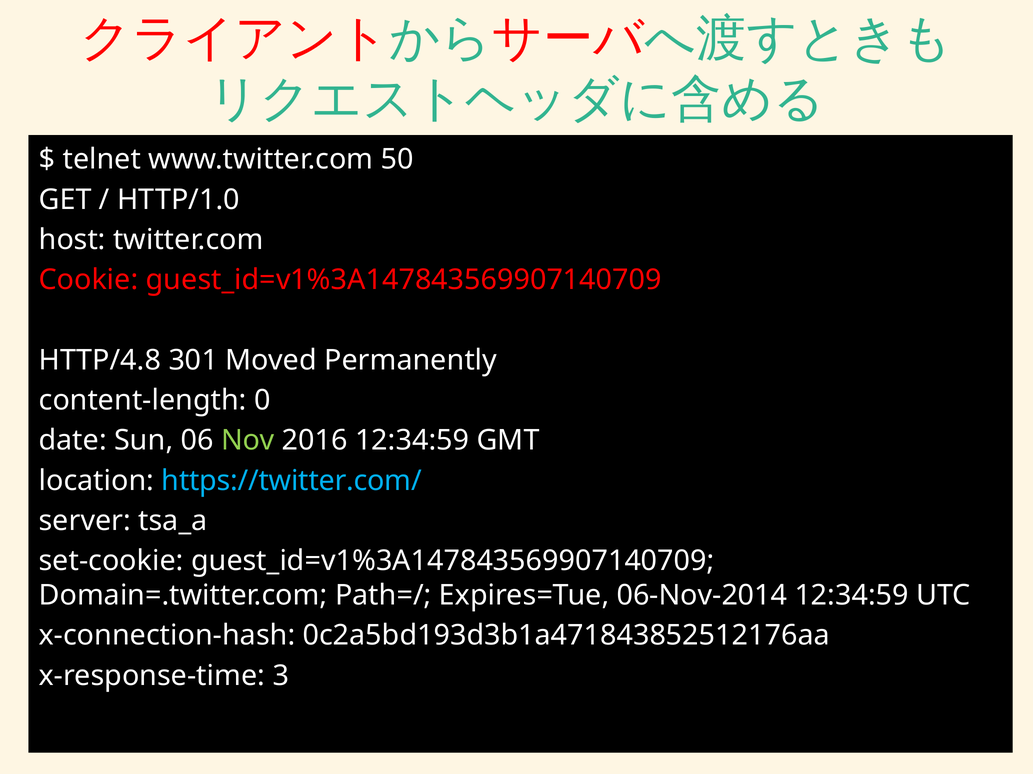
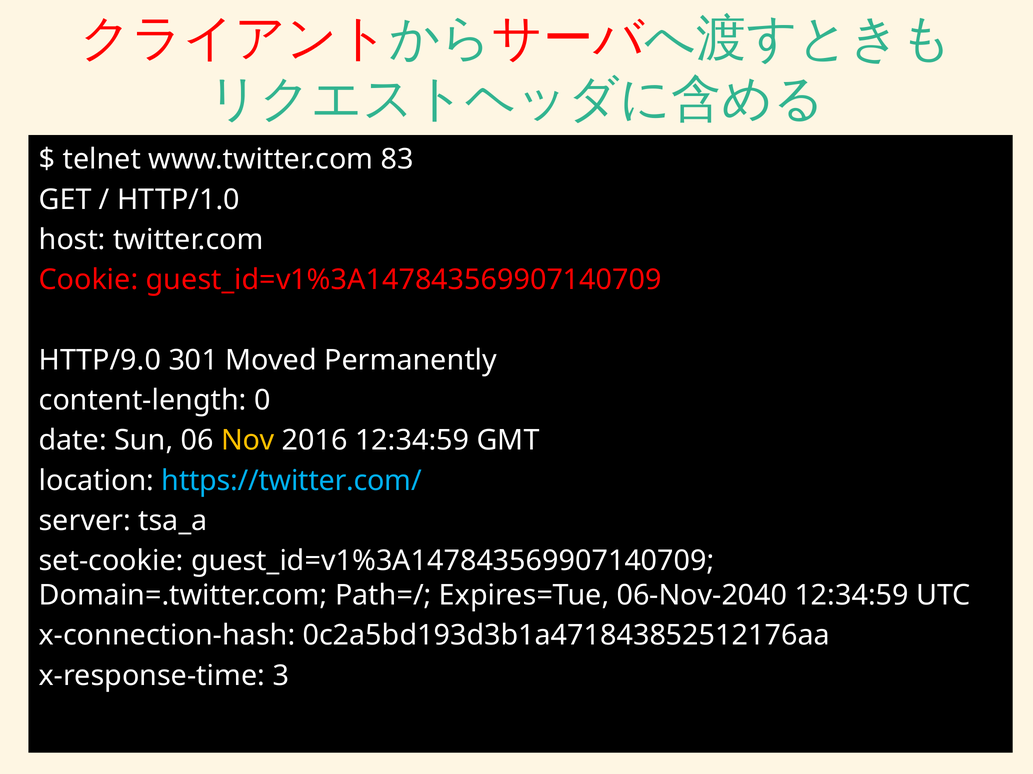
50: 50 -> 83
HTTP/4.8: HTTP/4.8 -> HTTP/9.0
Nov colour: light green -> yellow
06-Nov-2014: 06-Nov-2014 -> 06-Nov-2040
